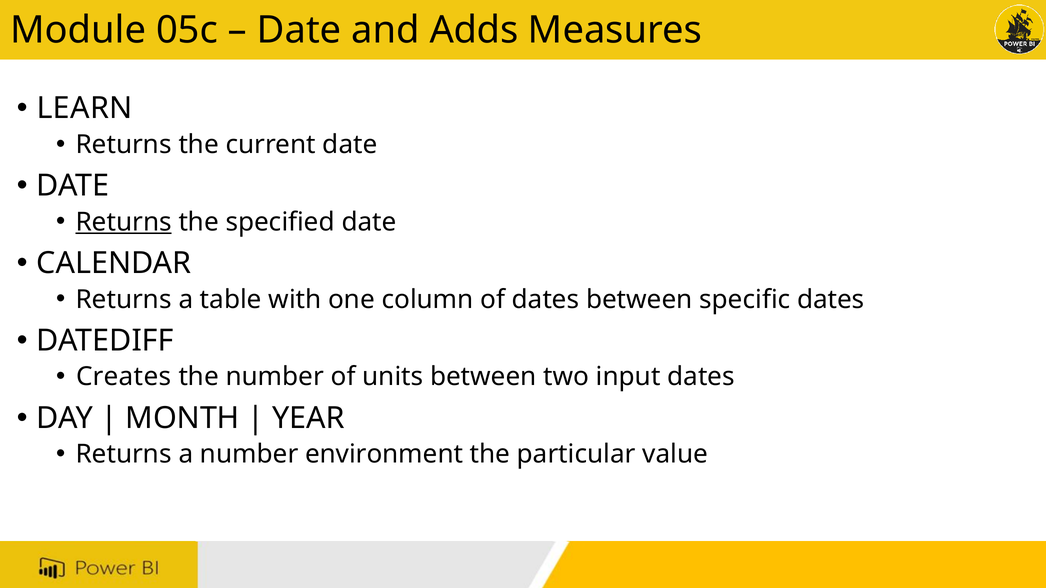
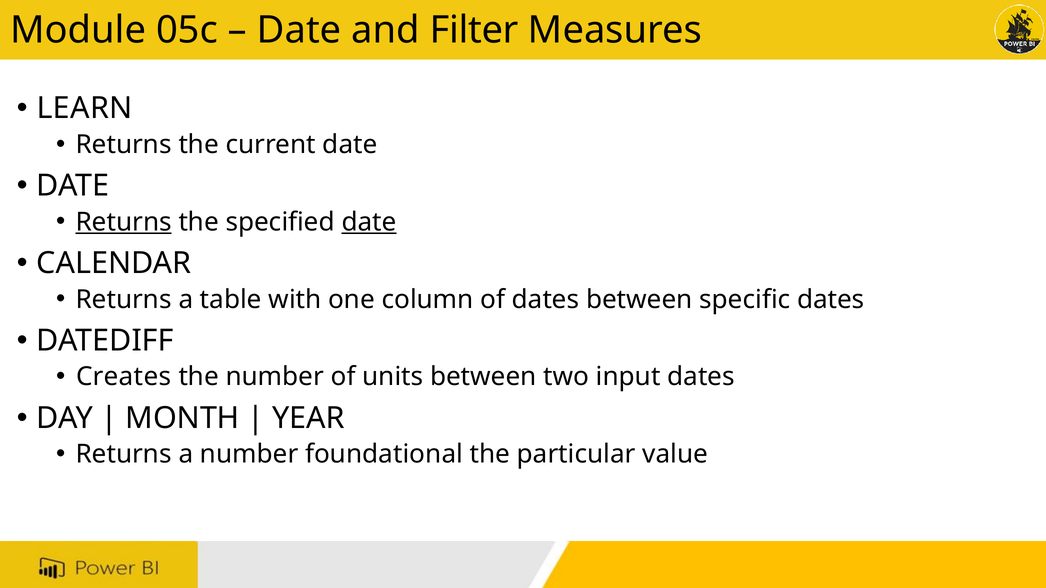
Adds: Adds -> Filter
date at (369, 222) underline: none -> present
environment: environment -> foundational
